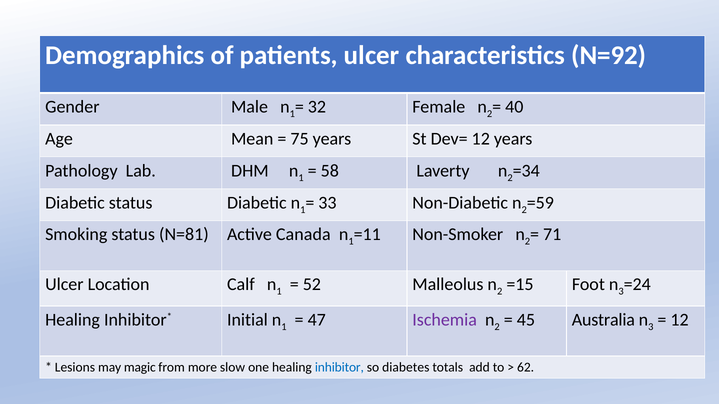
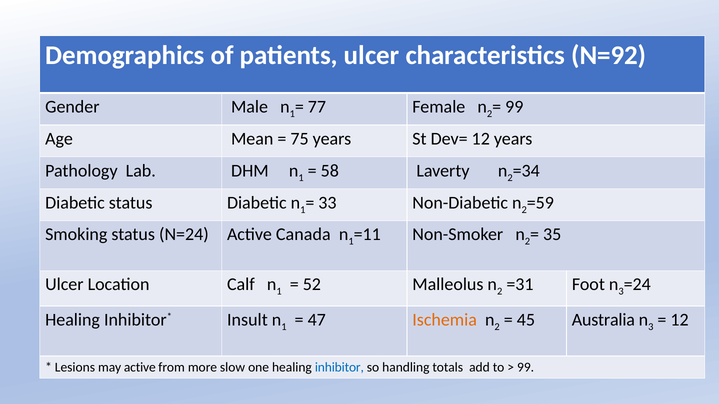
32: 32 -> 77
40 at (514, 107): 40 -> 99
N=81: N=81 -> N=24
71: 71 -> 35
=15: =15 -> =31
Initial: Initial -> Insult
Ischemia colour: purple -> orange
may magic: magic -> active
diabetes: diabetes -> handling
62 at (526, 368): 62 -> 99
